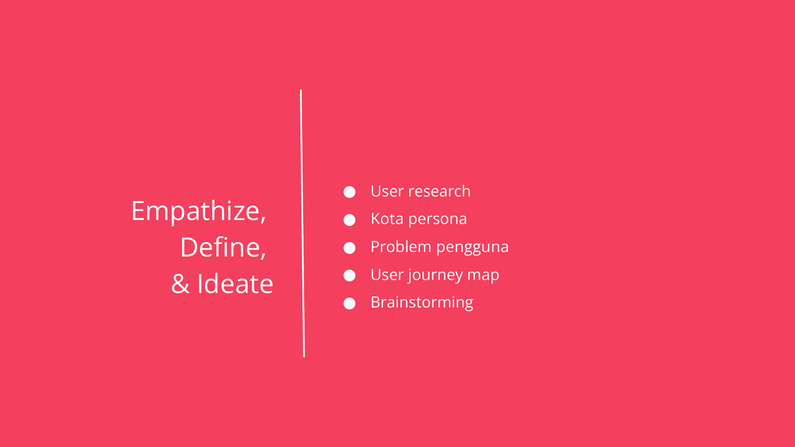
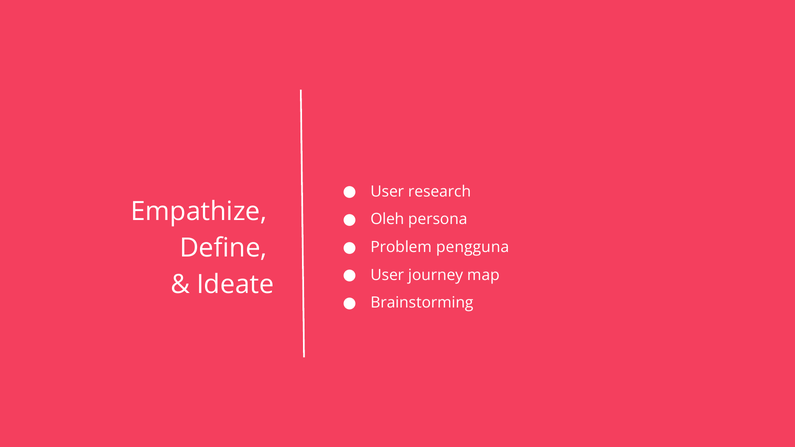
Kota: Kota -> Oleh
